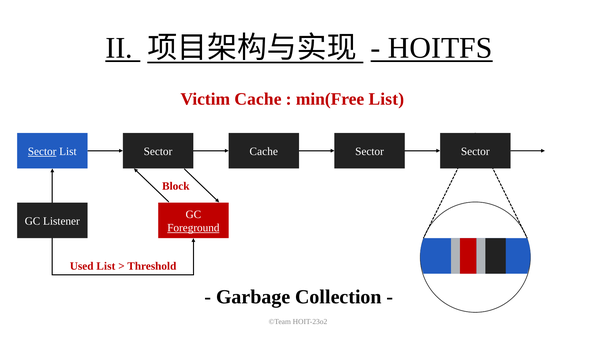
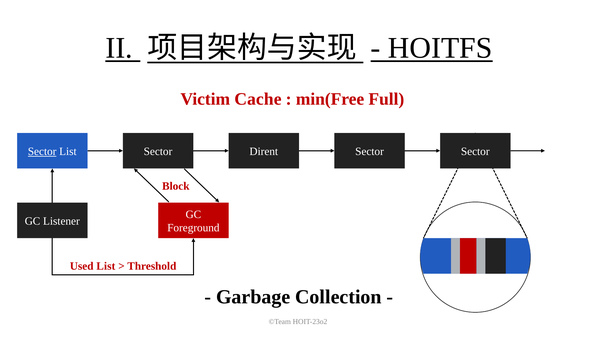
min(Free List: List -> Full
Sector Cache: Cache -> Dirent
Foreground underline: present -> none
